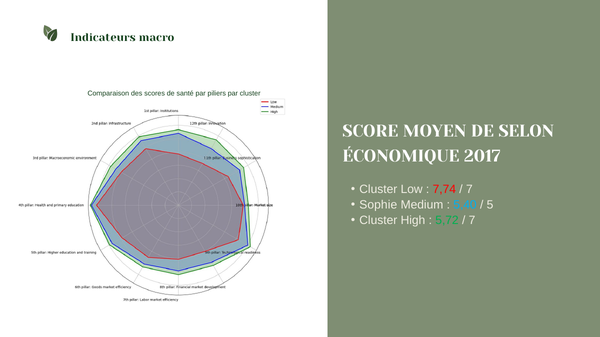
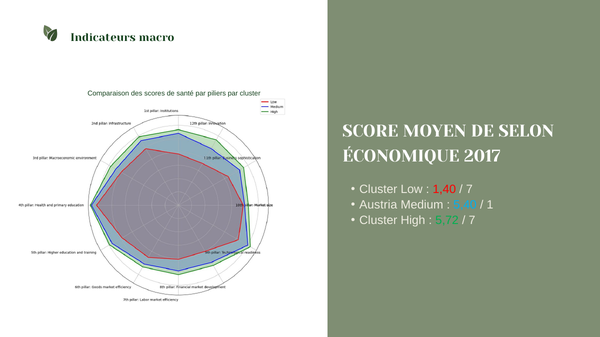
7,74: 7,74 -> 1,40
Sophie: Sophie -> Austria
5: 5 -> 1
